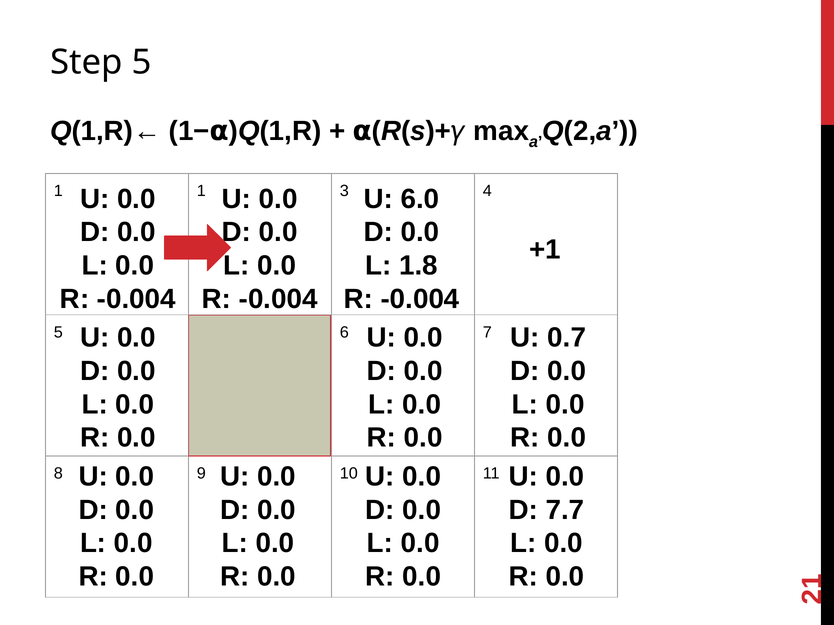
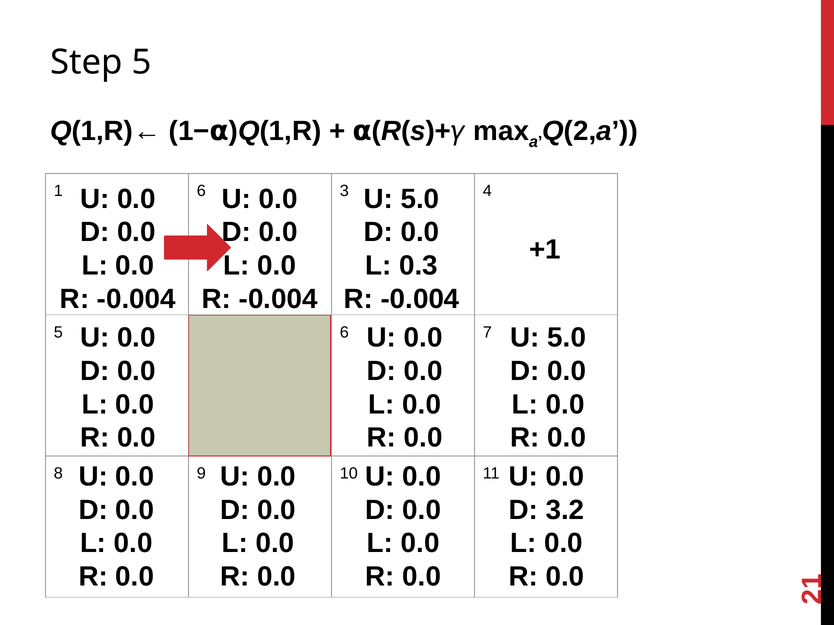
1 at (201, 191): 1 -> 6
6.0 at (420, 199): 6.0 -> 5.0
1.8: 1.8 -> 0.3
0.7 at (567, 338): 0.7 -> 5.0
7.7: 7.7 -> 3.2
